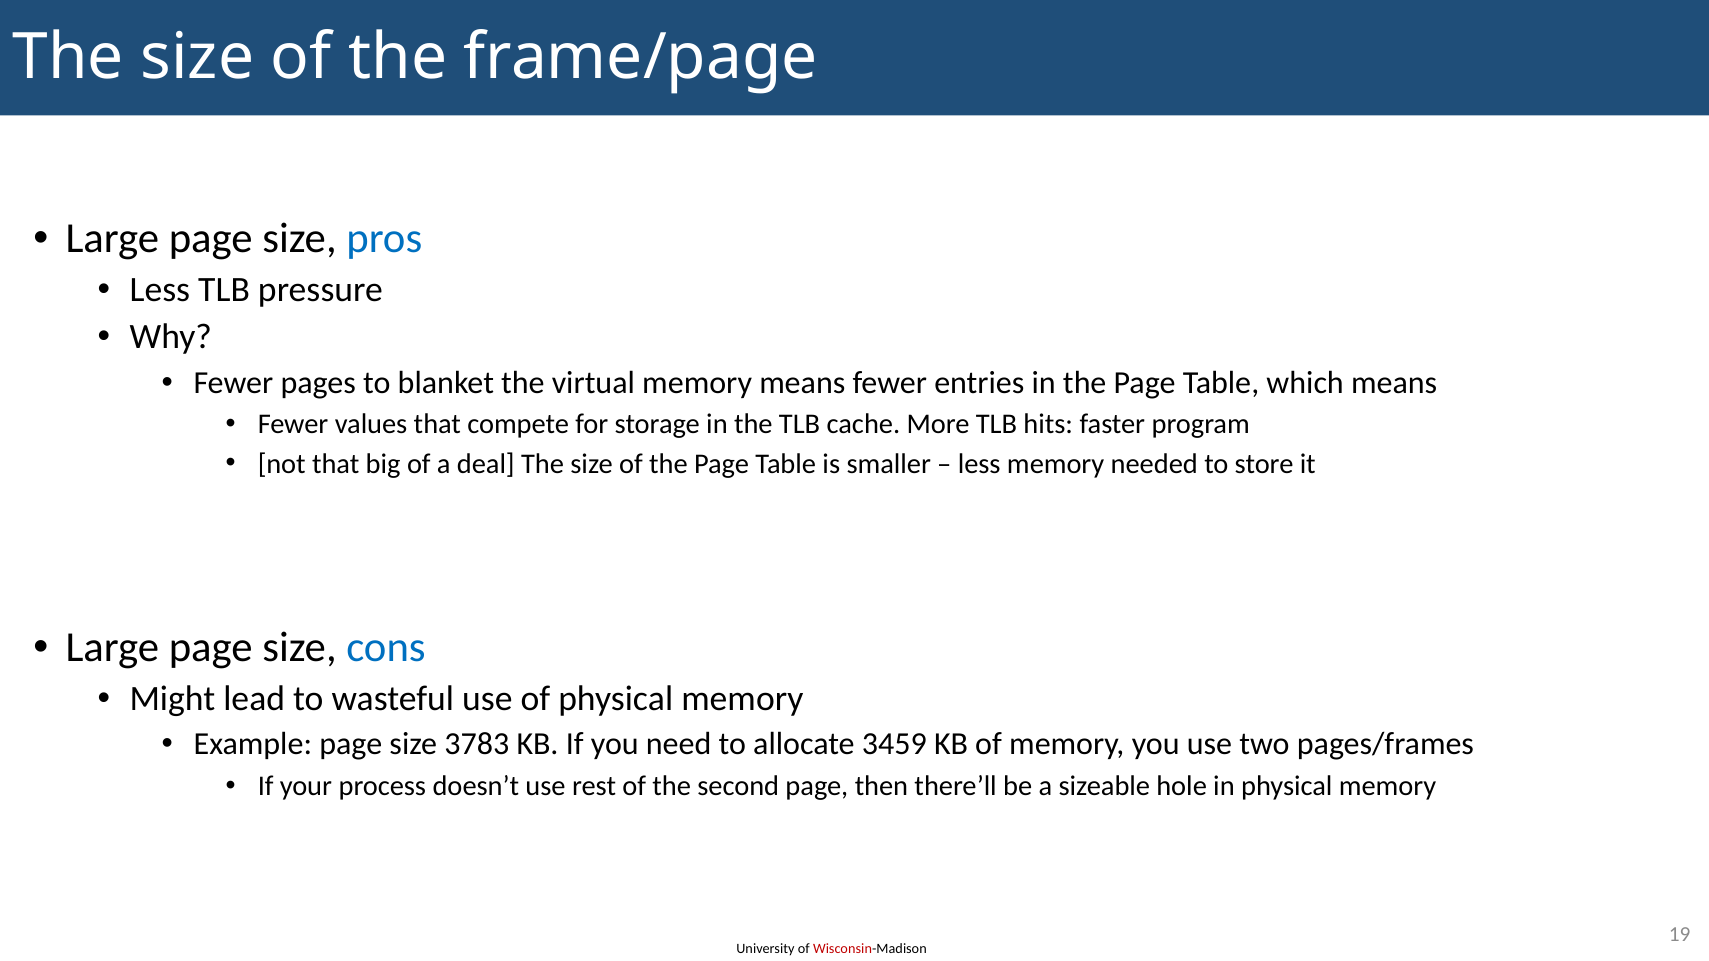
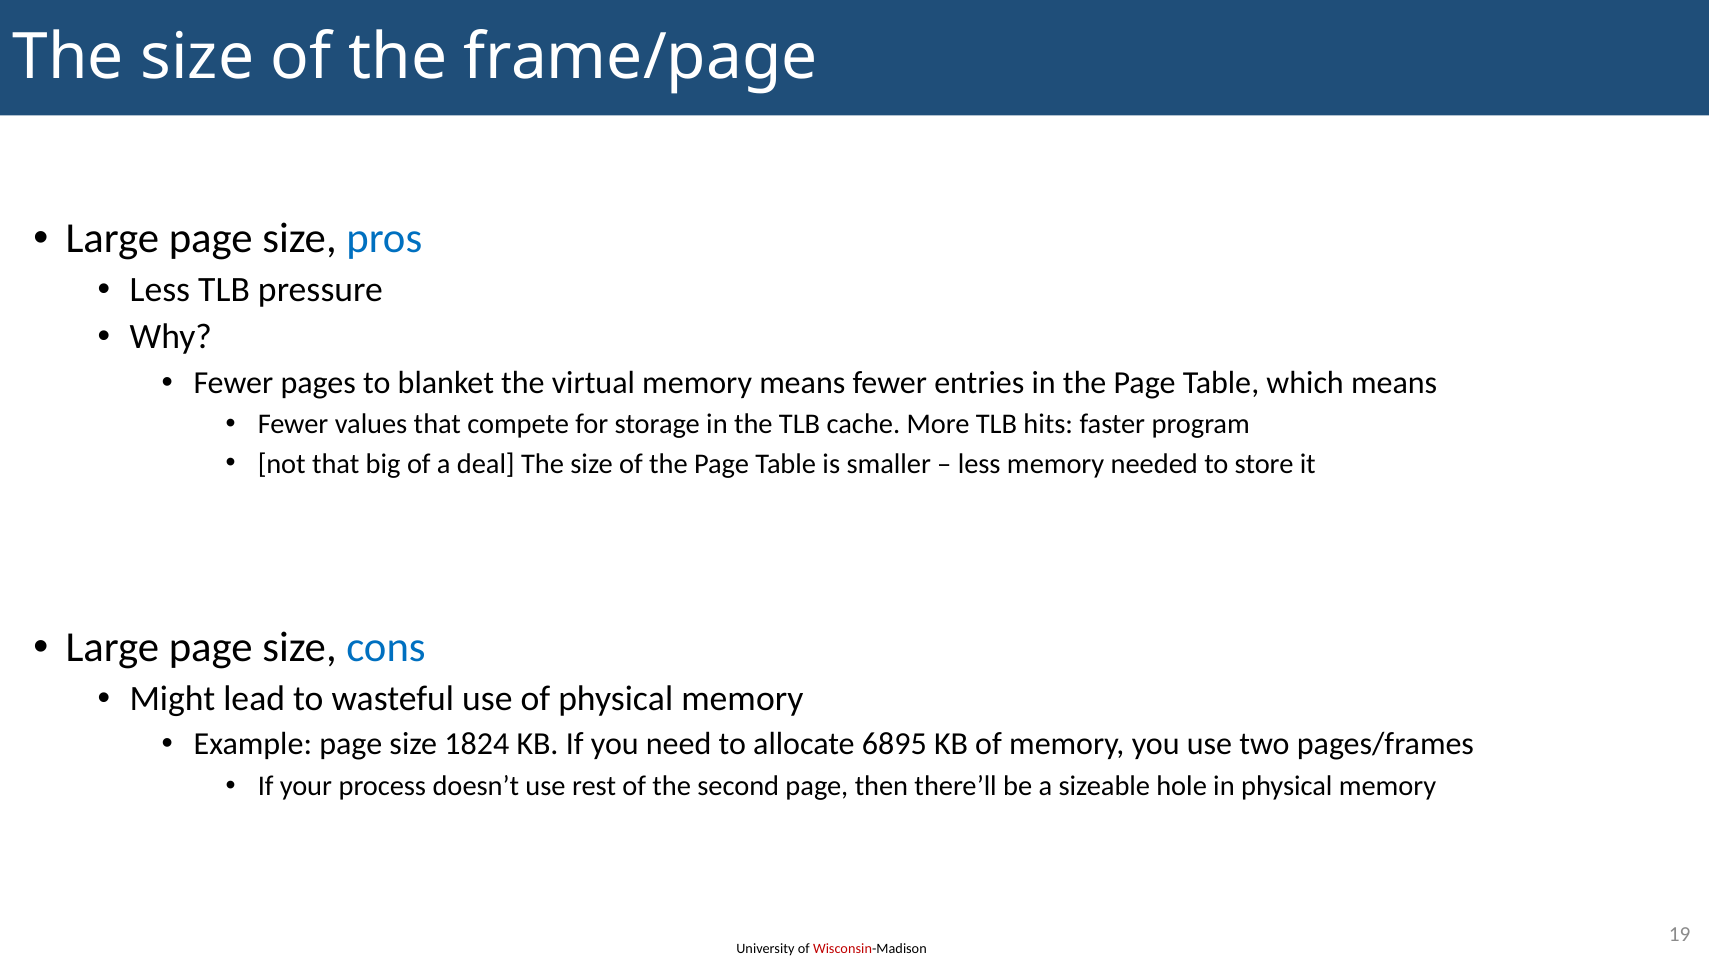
3783: 3783 -> 1824
3459: 3459 -> 6895
